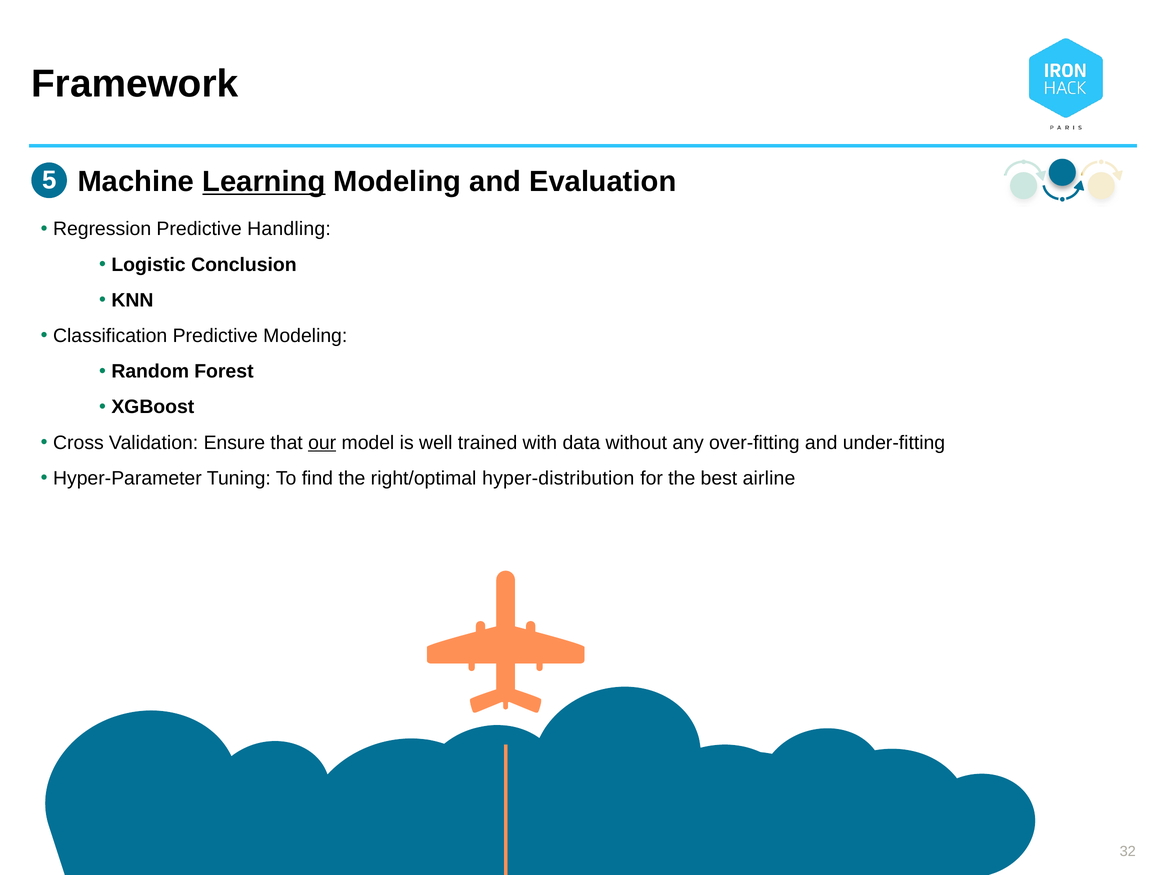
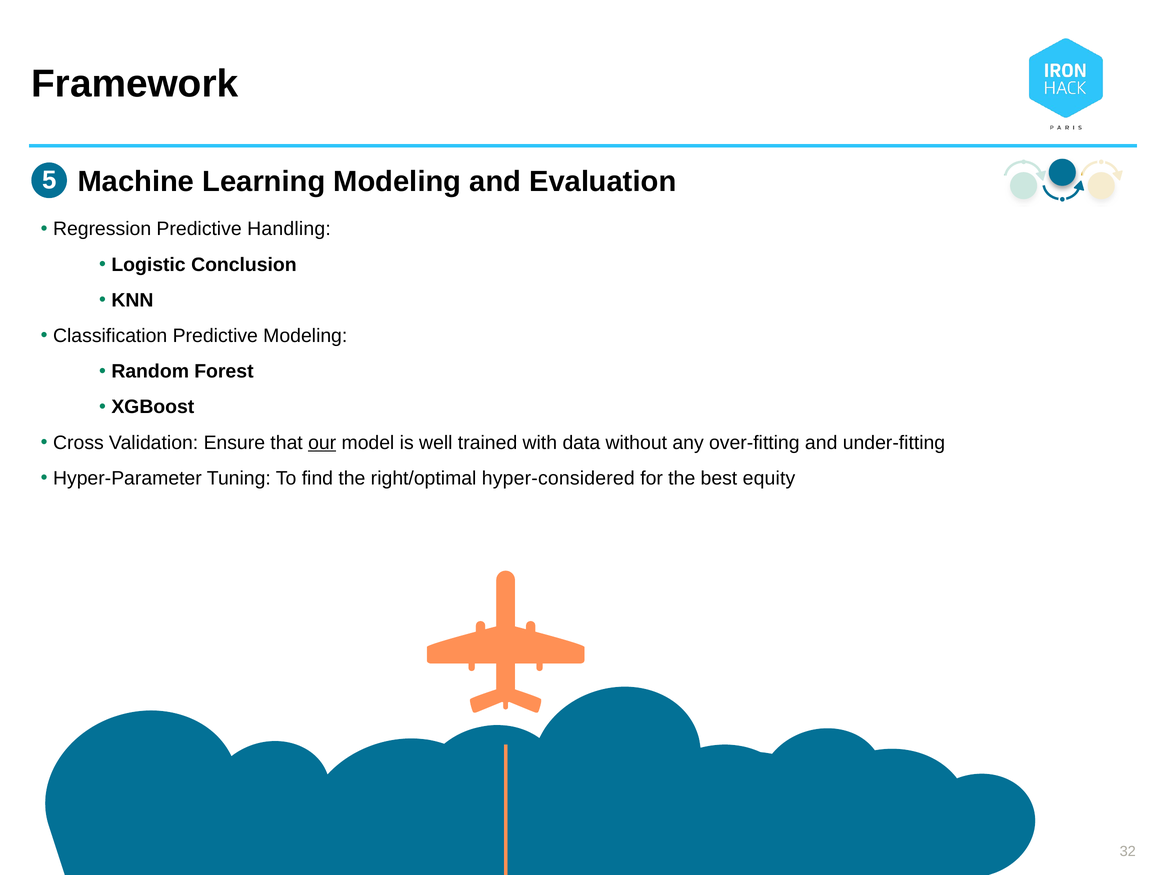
Learning underline: present -> none
hyper-distribution: hyper-distribution -> hyper-considered
airline: airline -> equity
